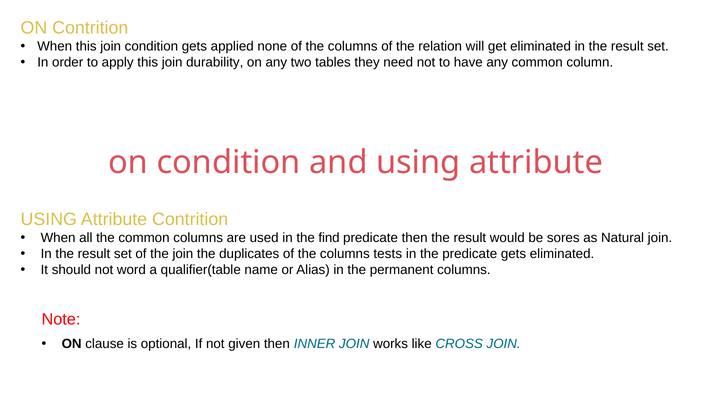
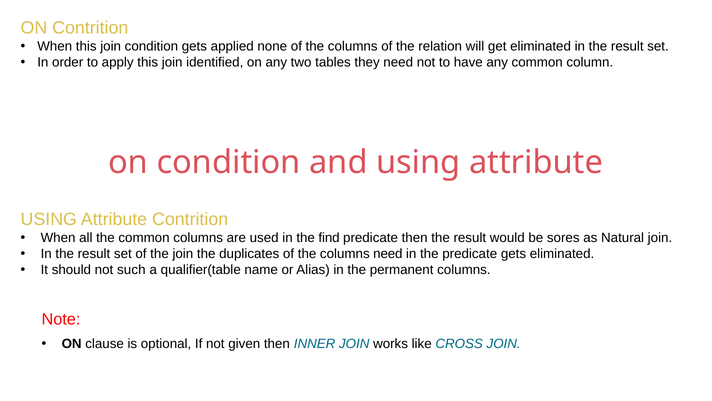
durability: durability -> identified
columns tests: tests -> need
word: word -> such
